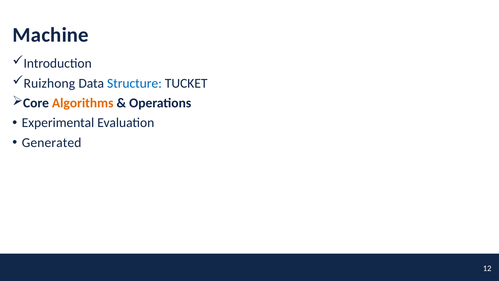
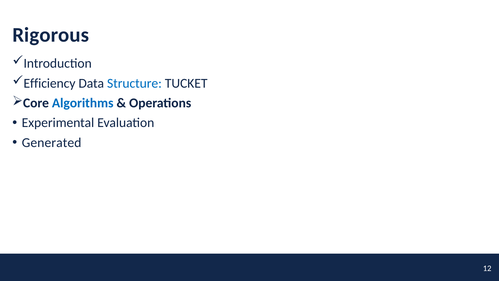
Machine: Machine -> Rigorous
Ruizhong: Ruizhong -> Efficiency
Algorithms colour: orange -> blue
